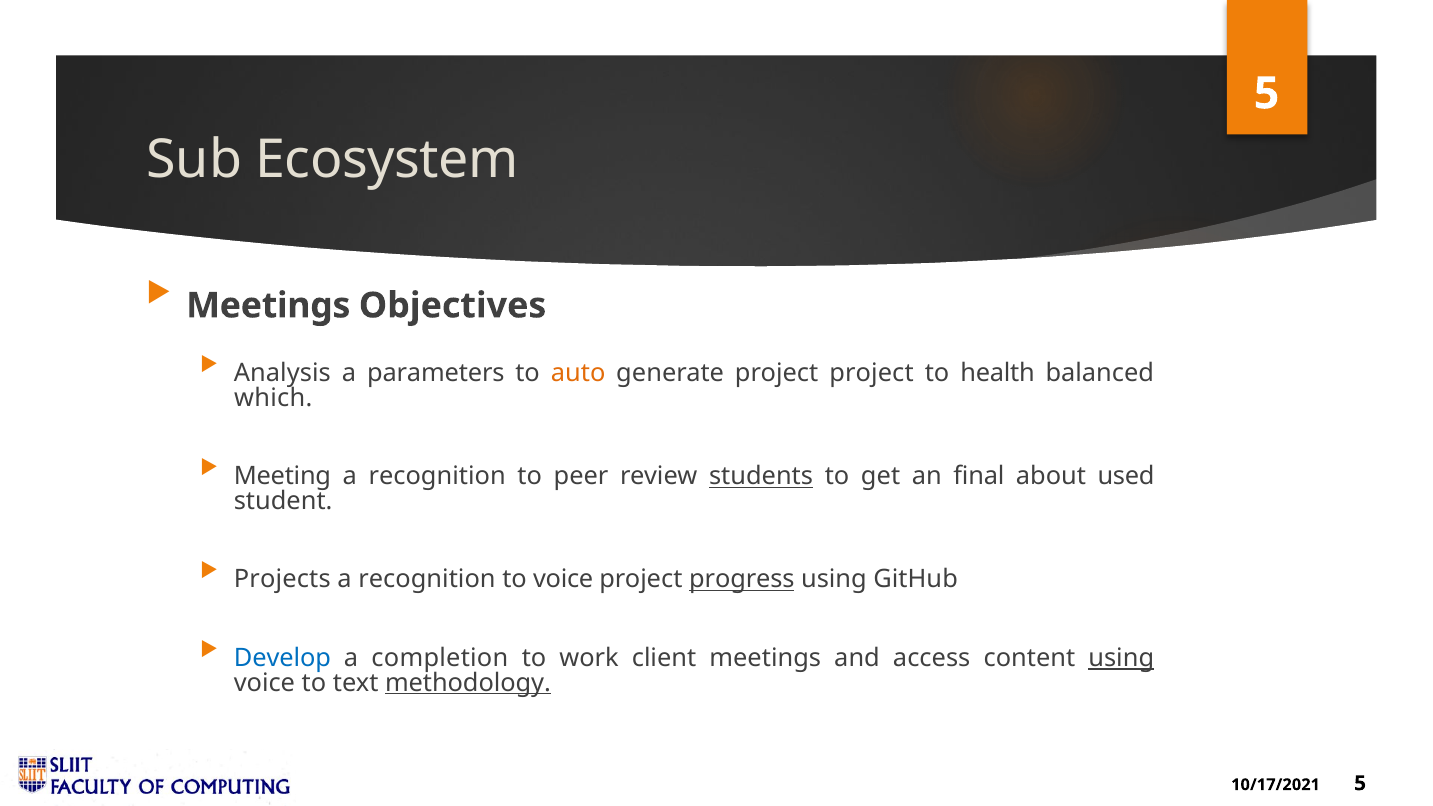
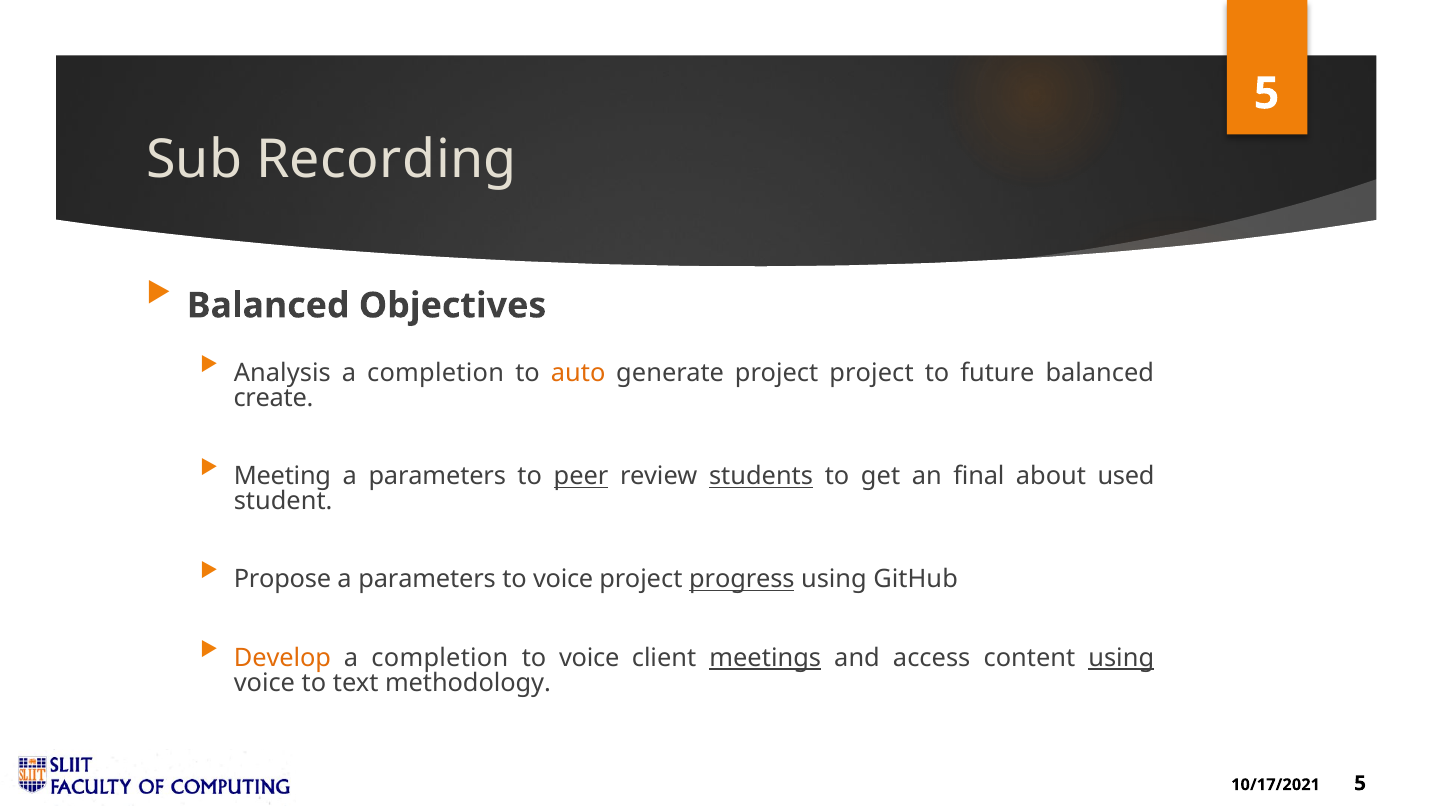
Ecosystem: Ecosystem -> Recording
Meetings at (268, 306): Meetings -> Balanced
parameters at (436, 373): parameters -> completion
health: health -> future
which: which -> create
recognition at (437, 477): recognition -> parameters
peer underline: none -> present
Projects: Projects -> Propose
recognition at (427, 580): recognition -> parameters
Develop colour: blue -> orange
work at (589, 658): work -> voice
meetings at (765, 658) underline: none -> present
methodology underline: present -> none
